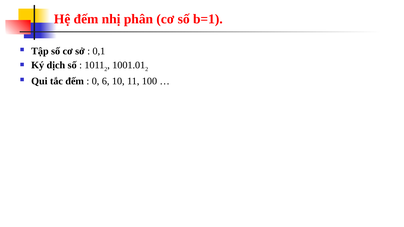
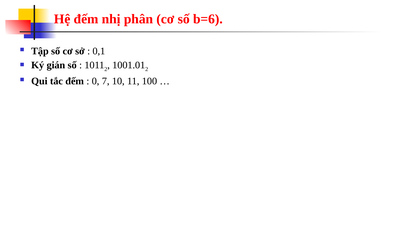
b=1: b=1 -> b=6
dịch: dịch -> gián
6: 6 -> 7
